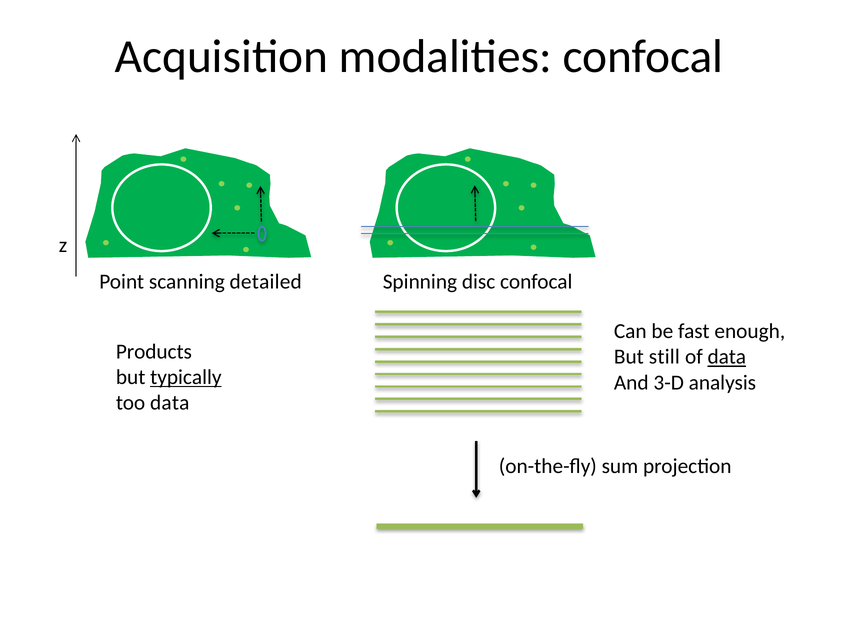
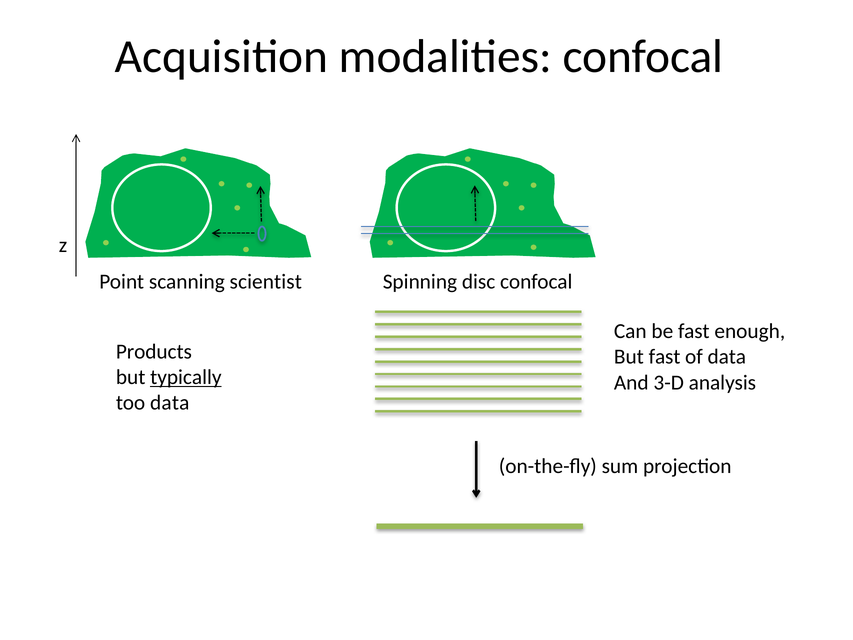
detailed: detailed -> scientist
But still: still -> fast
data at (727, 357) underline: present -> none
